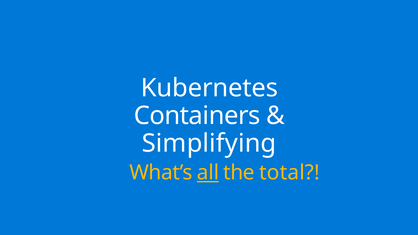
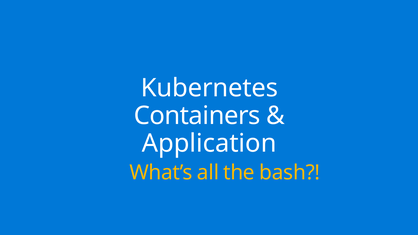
Simplifying: Simplifying -> Application
all underline: present -> none
total: total -> bash
